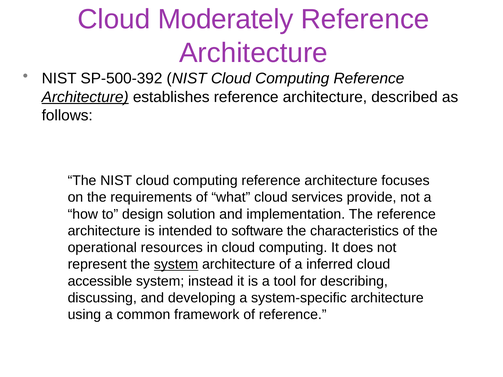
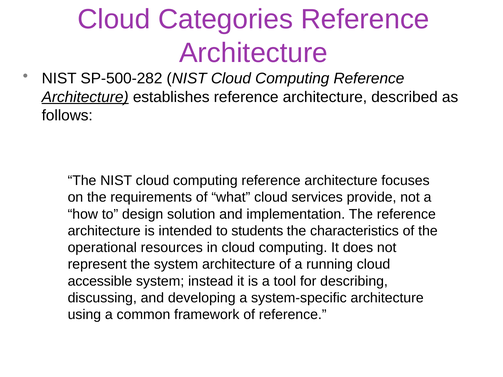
Moderately: Moderately -> Categories
SP-500-392: SP-500-392 -> SP-500-282
software: software -> students
system at (176, 265) underline: present -> none
inferred: inferred -> running
